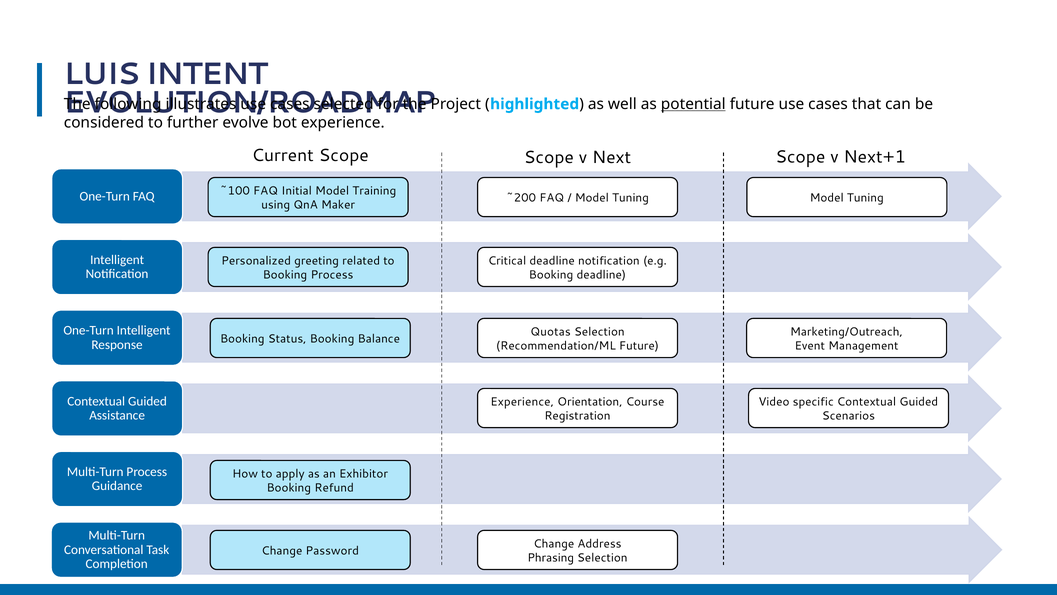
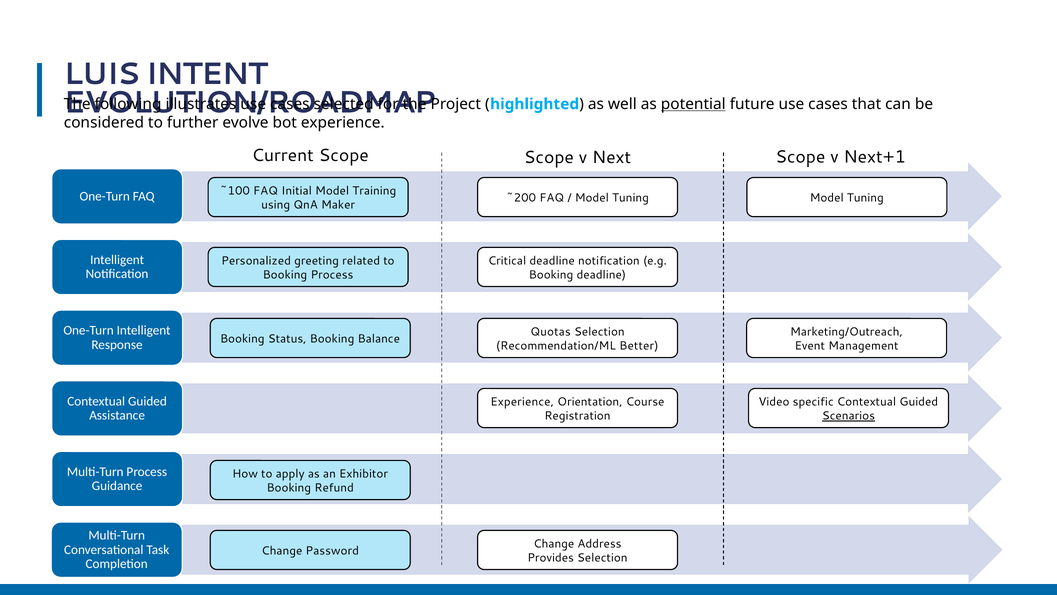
Recommendation/ML Future: Future -> Better
Scenarios underline: none -> present
Phrasing: Phrasing -> Provides
